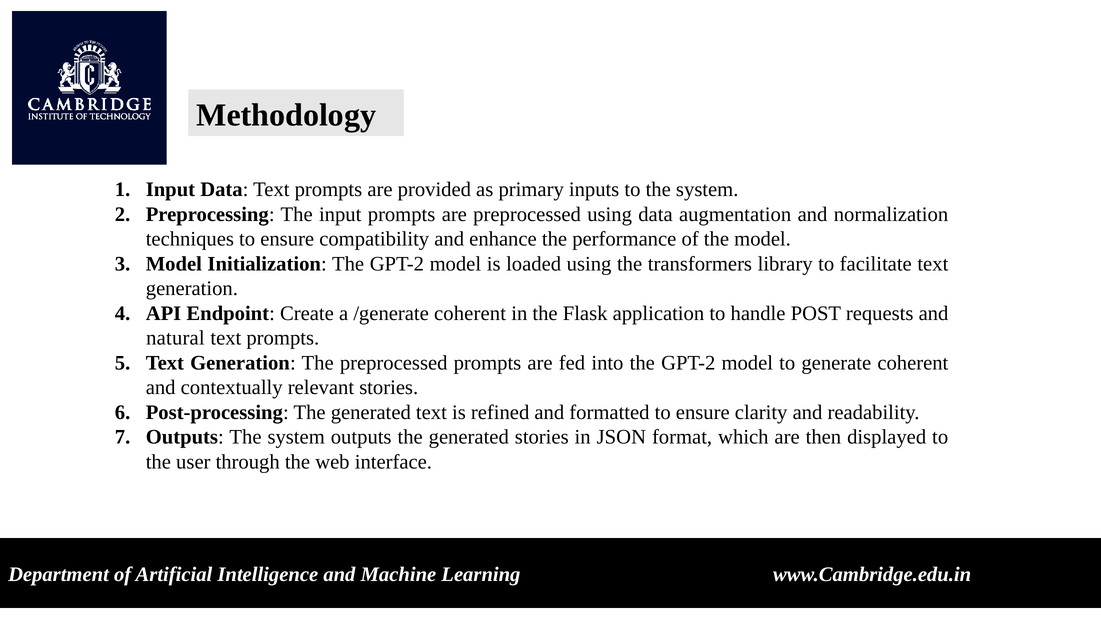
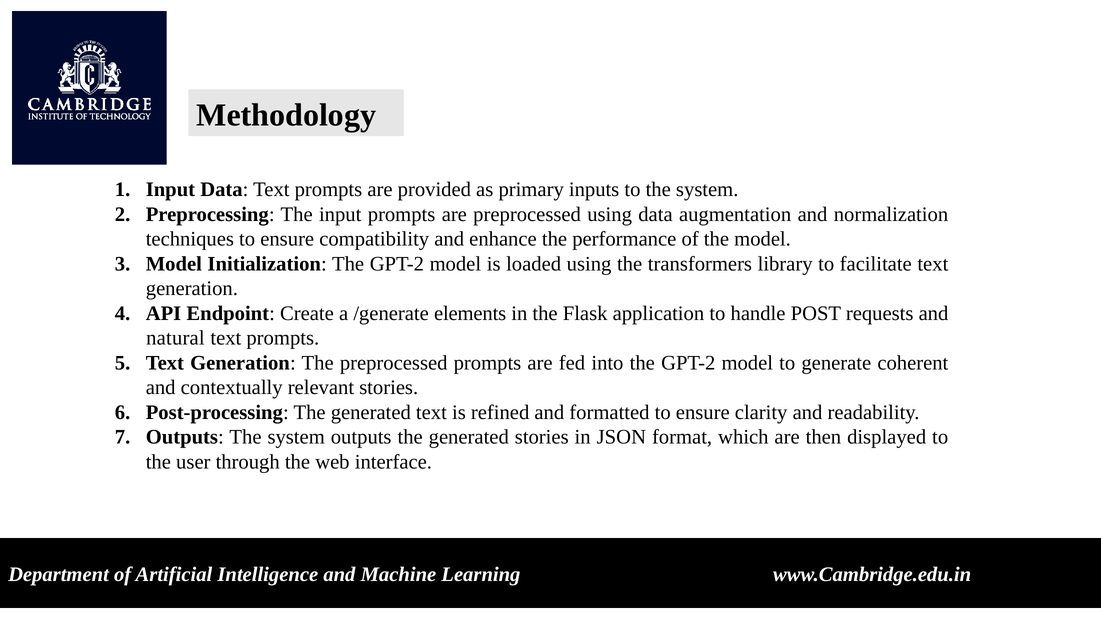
/generate coherent: coherent -> elements
